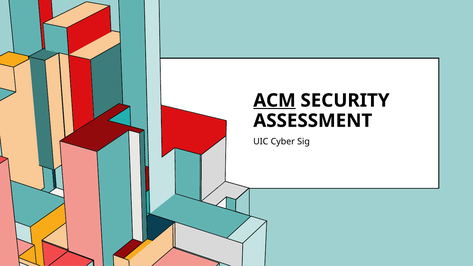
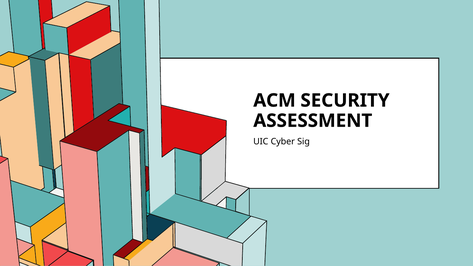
ACM underline: present -> none
